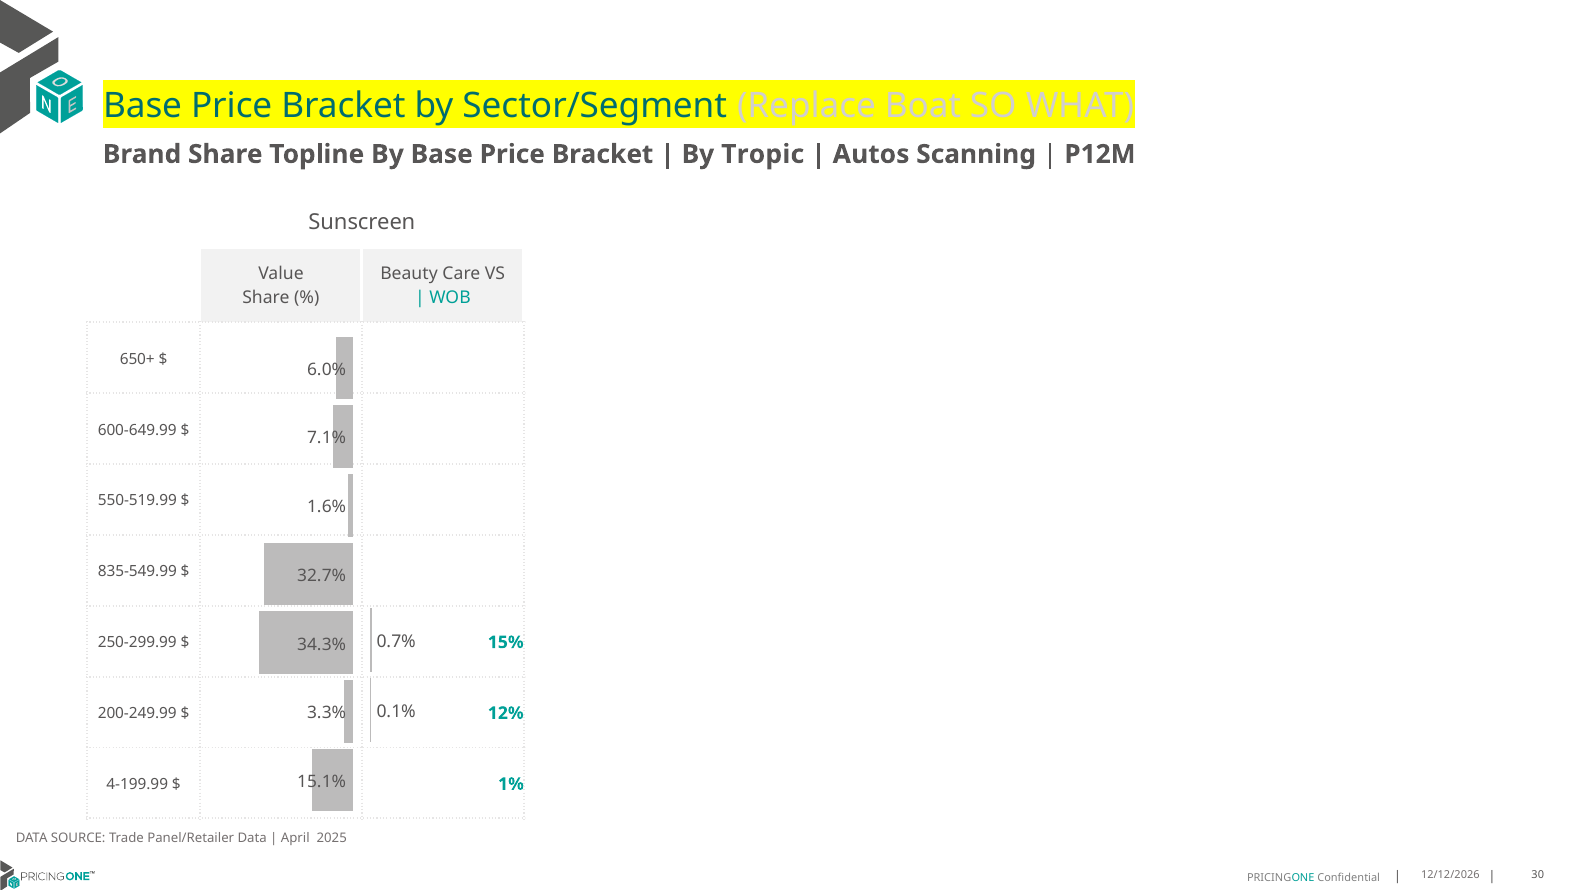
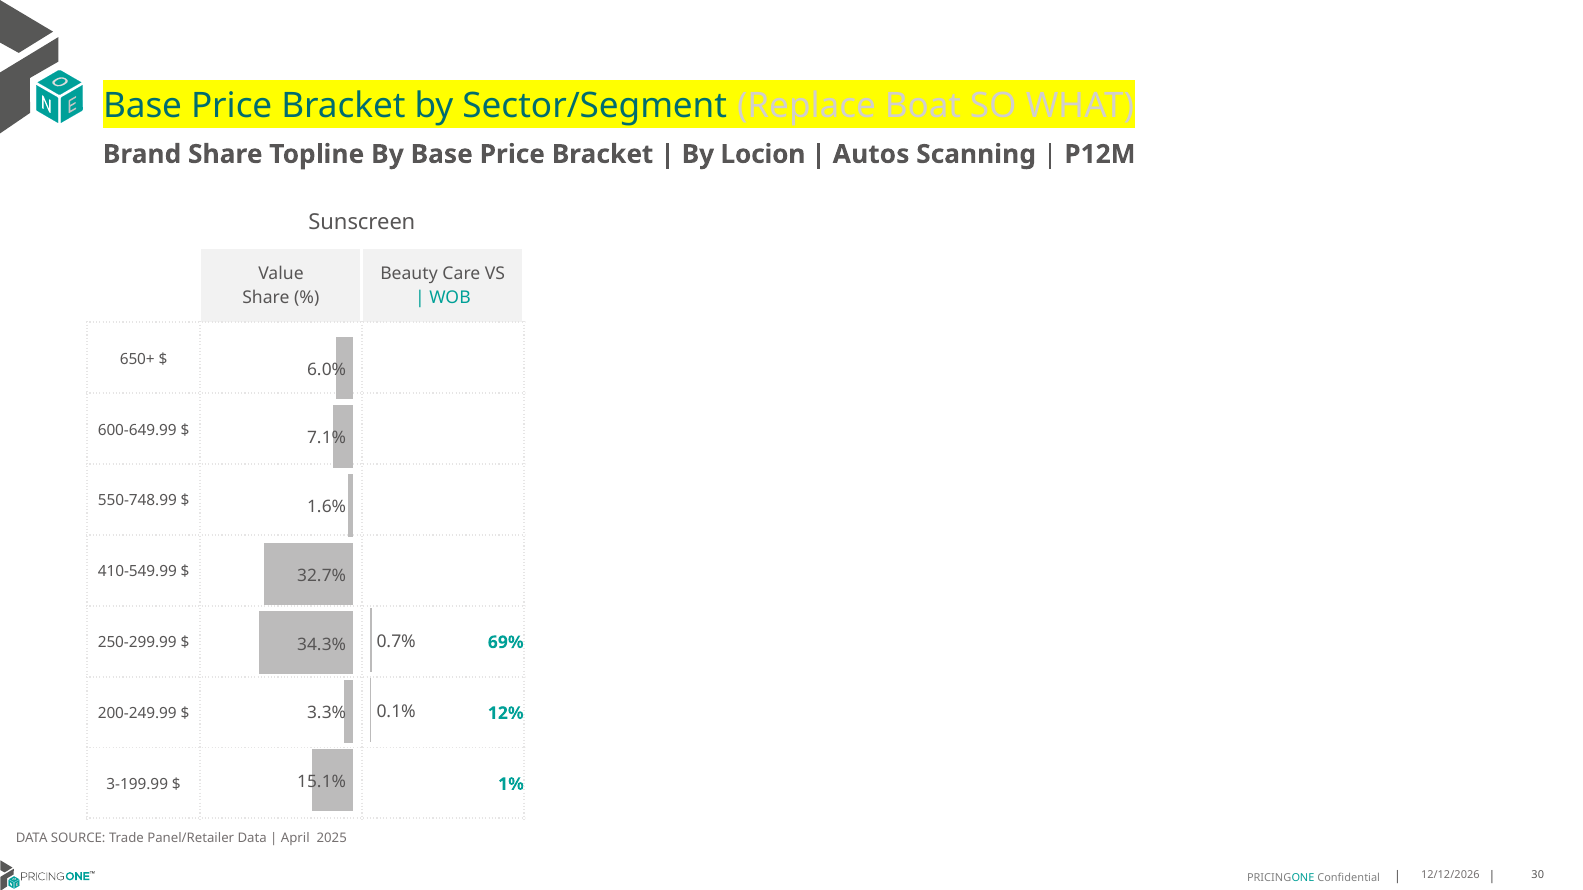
Tropic: Tropic -> Locion
550-519.99: 550-519.99 -> 550-748.99
835-549.99: 835-549.99 -> 410-549.99
15%: 15% -> 69%
4-199.99: 4-199.99 -> 3-199.99
